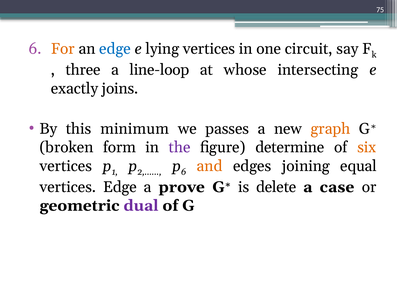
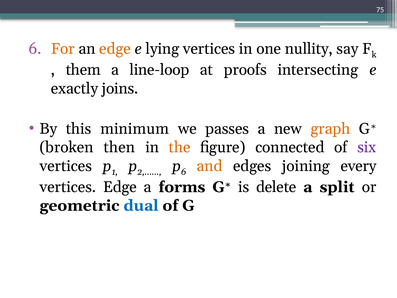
edge at (115, 49) colour: blue -> orange
circuit: circuit -> nullity
three: three -> them
whose: whose -> proofs
form: form -> then
the colour: purple -> orange
determine: determine -> connected
six colour: orange -> purple
equal: equal -> every
prove: prove -> forms
case: case -> split
dual colour: purple -> blue
